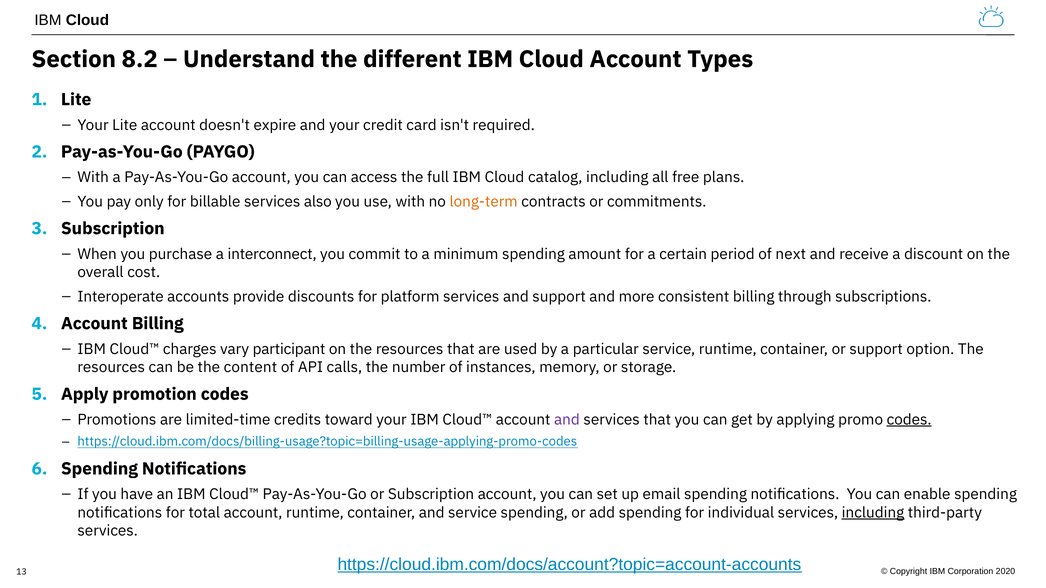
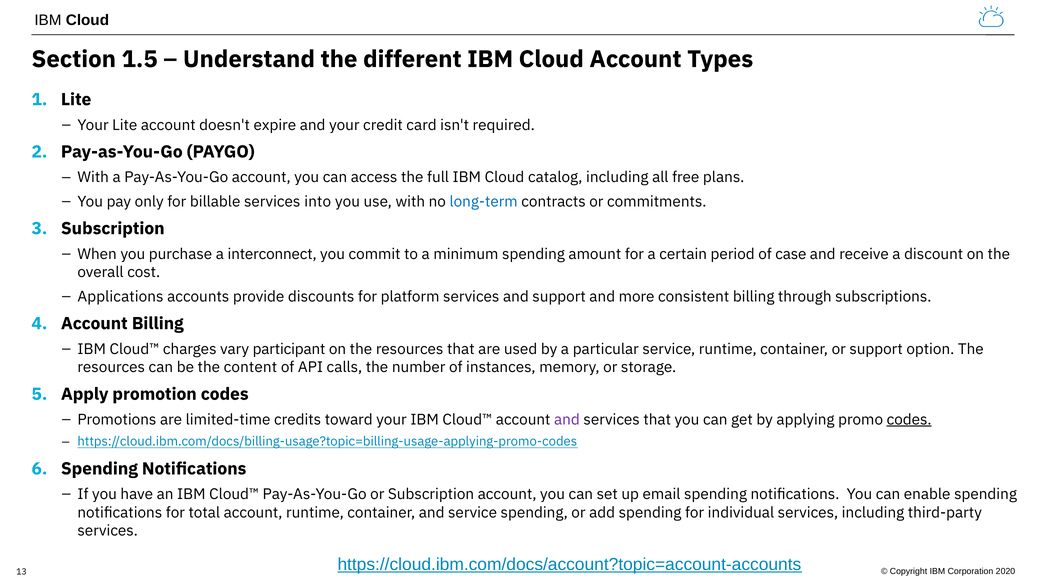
8.2: 8.2 -> 1.5
also: also -> into
long-term colour: orange -> blue
next: next -> case
Interoperate: Interoperate -> Applications
including at (873, 513) underline: present -> none
